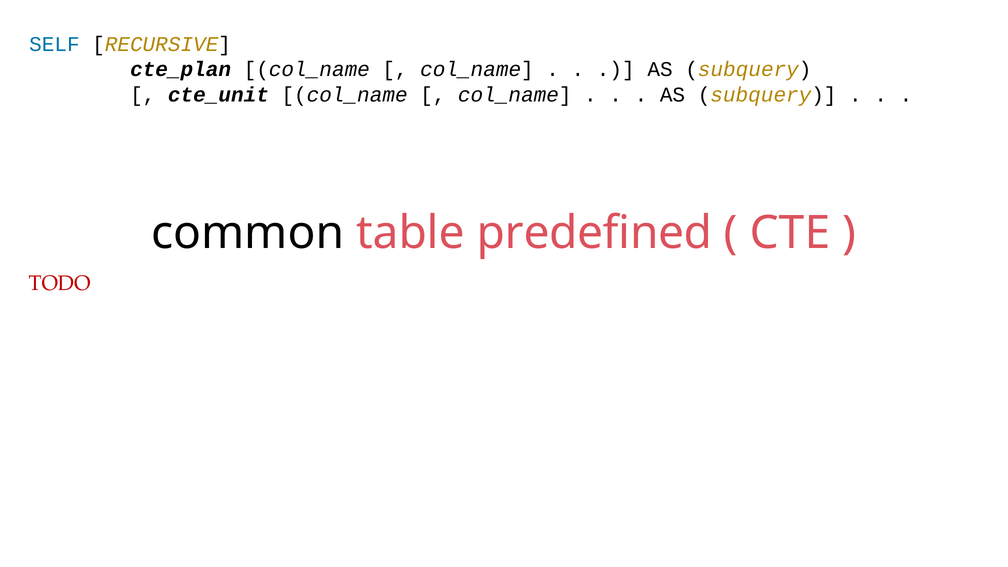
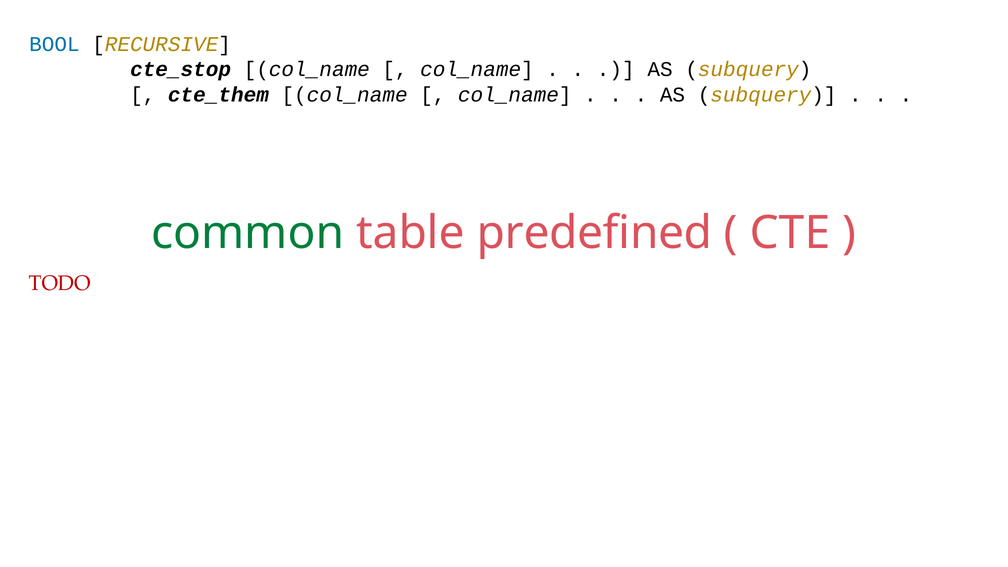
SELF: SELF -> BOOL
cte_plan: cte_plan -> cte_stop
cte_unit: cte_unit -> cte_them
common colour: black -> green
